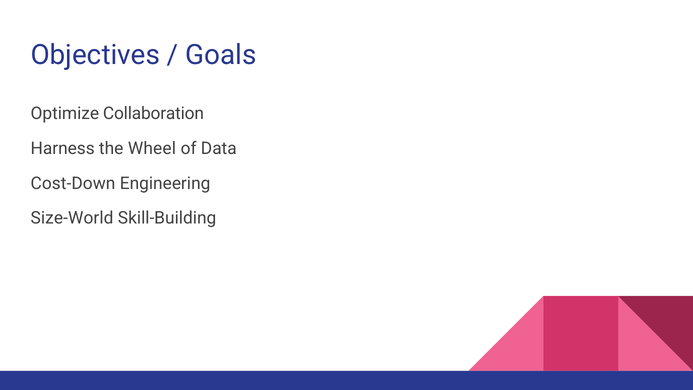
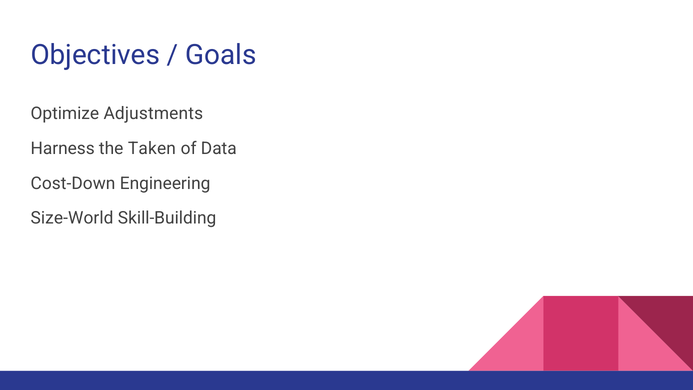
Collaboration: Collaboration -> Adjustments
Wheel: Wheel -> Taken
